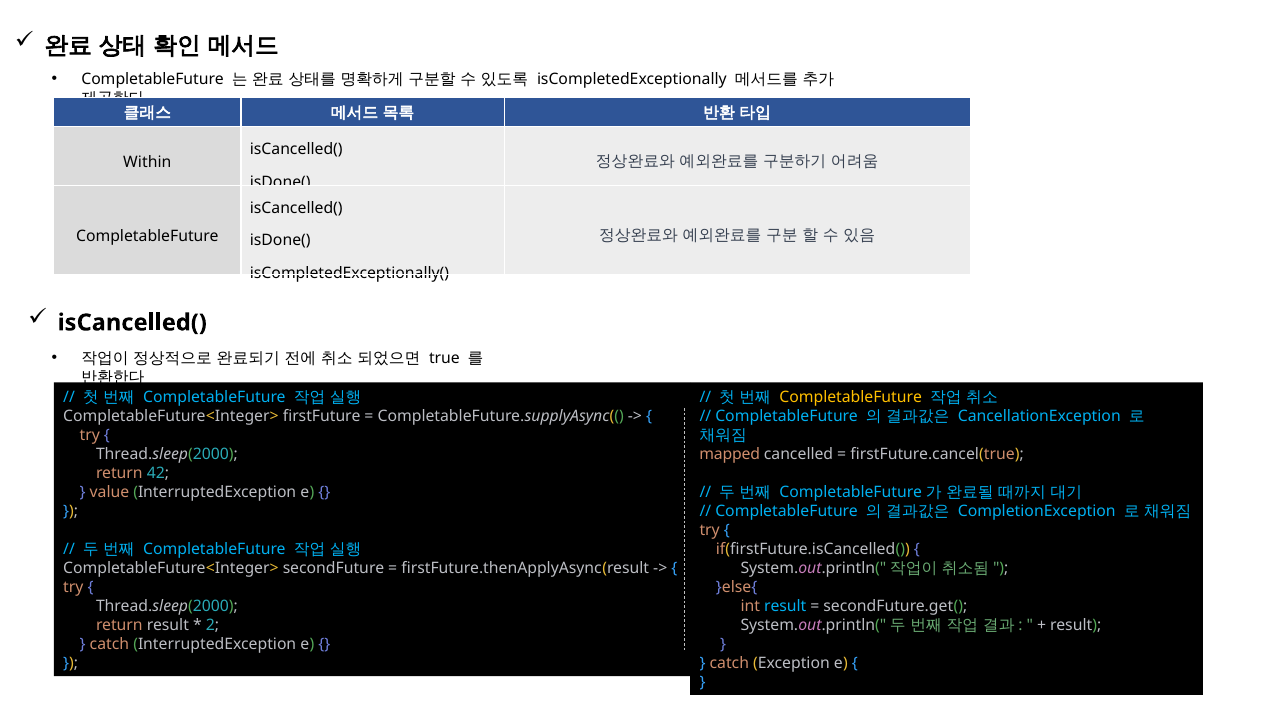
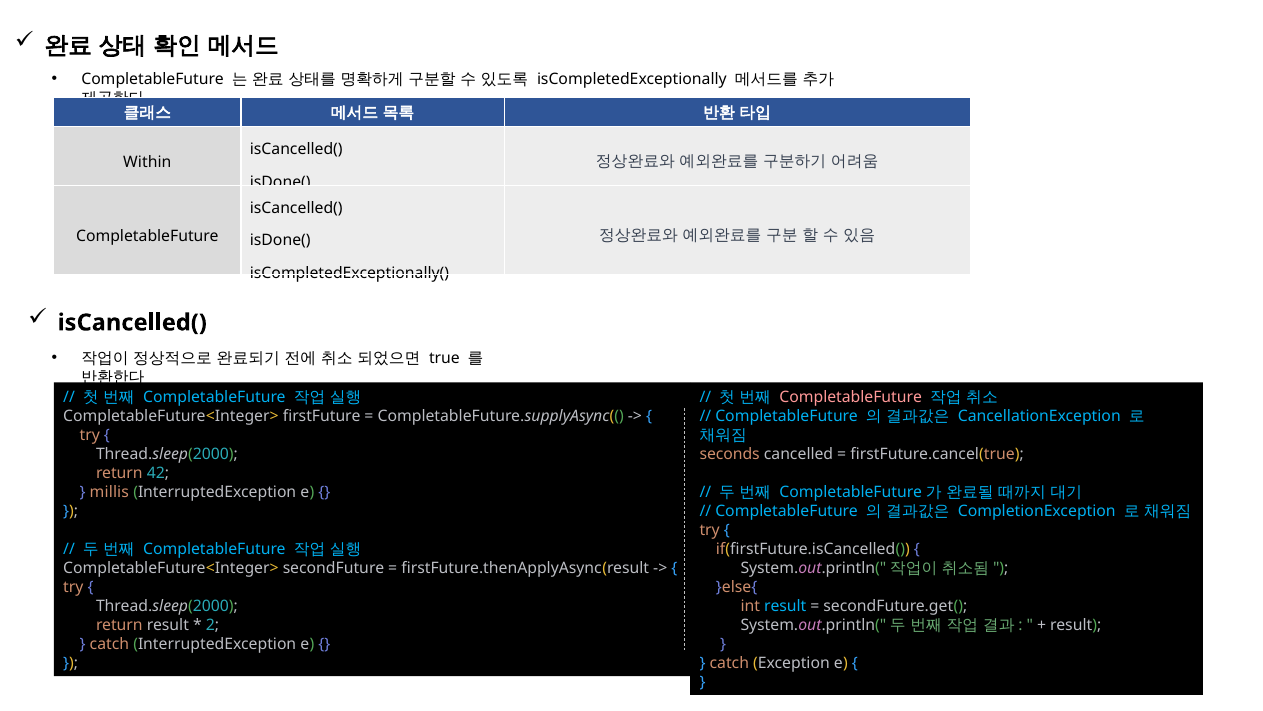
CompletableFuture at (851, 397) colour: yellow -> pink
mapped: mapped -> seconds
value: value -> millis
